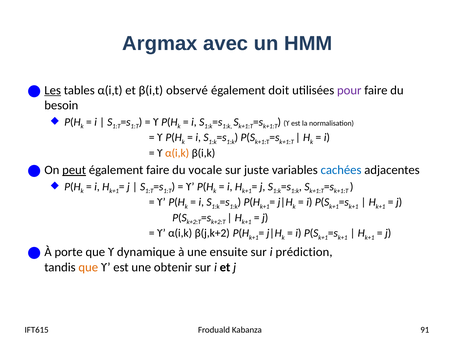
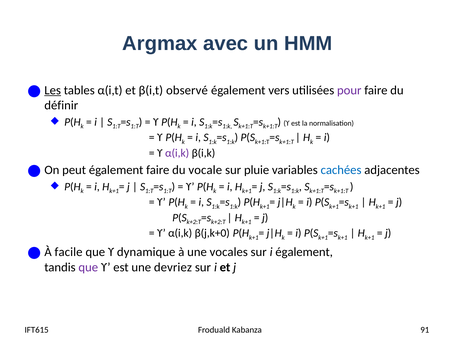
doit: doit -> vers
besoin: besoin -> définir
α(i,k at (177, 153) colour: orange -> purple
peut underline: present -> none
juste: juste -> pluie
β(j,k+2: β(j,k+2 -> β(j,k+0
porte: porte -> facile
ensuite: ensuite -> vocales
i prédiction: prédiction -> également
que at (88, 267) colour: orange -> purple
obtenir: obtenir -> devriez
